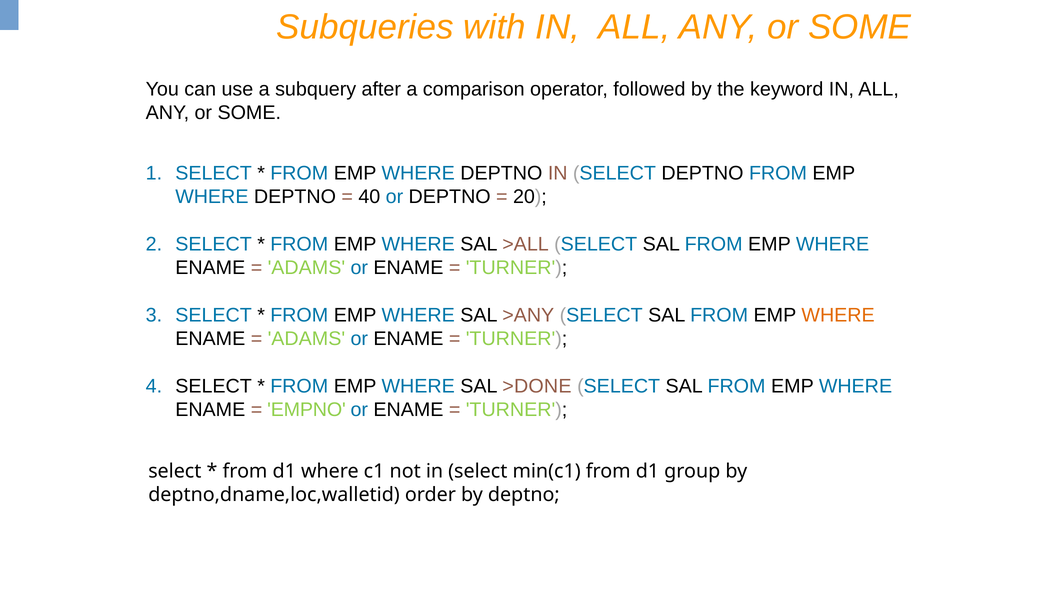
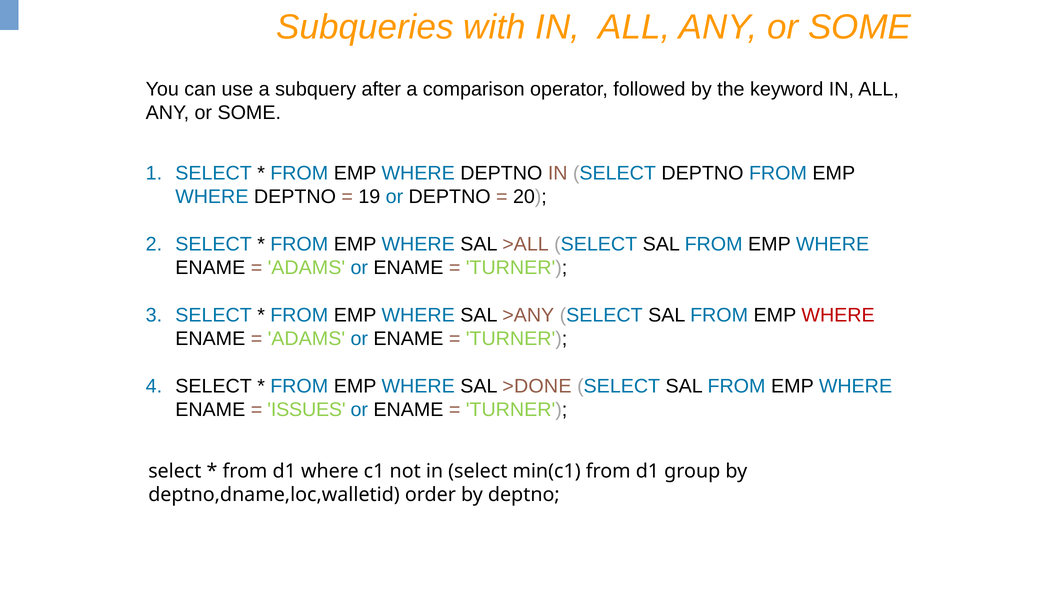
40: 40 -> 19
WHERE at (838, 315) colour: orange -> red
EMPNO: EMPNO -> ISSUES
